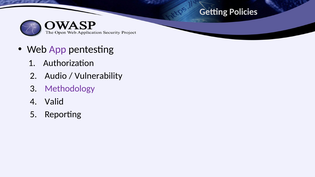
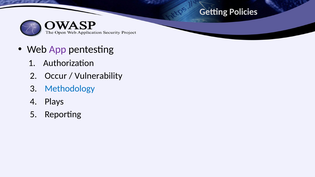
Audio: Audio -> Occur
Methodology colour: purple -> blue
Valid: Valid -> Plays
